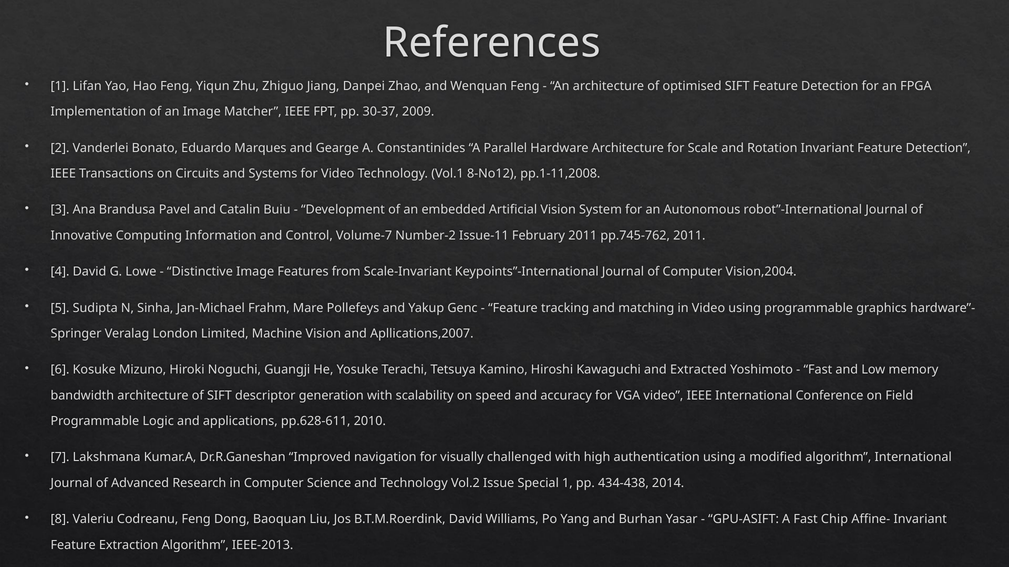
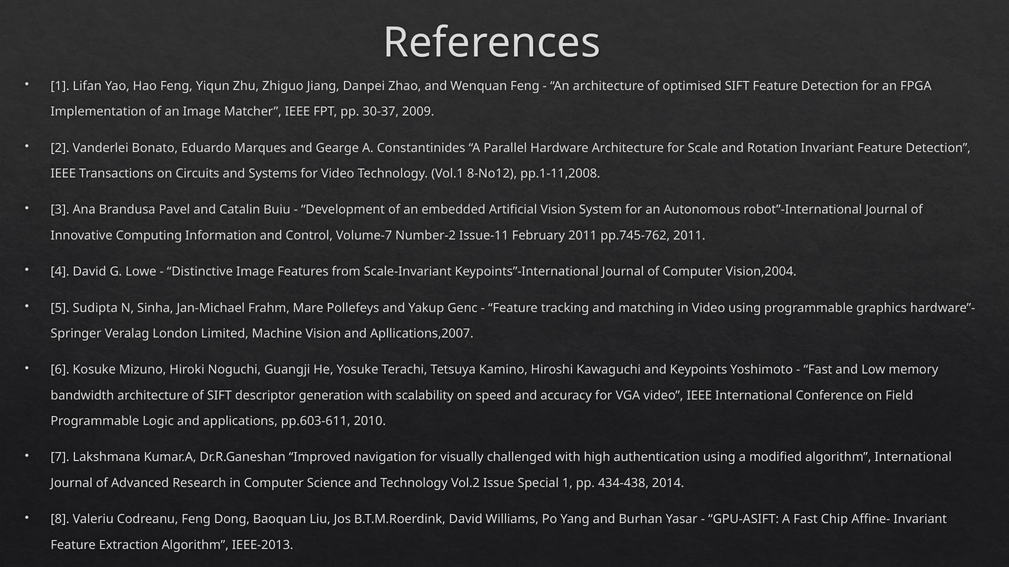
Extracted: Extracted -> Keypoints
pp.628-611: pp.628-611 -> pp.603-611
